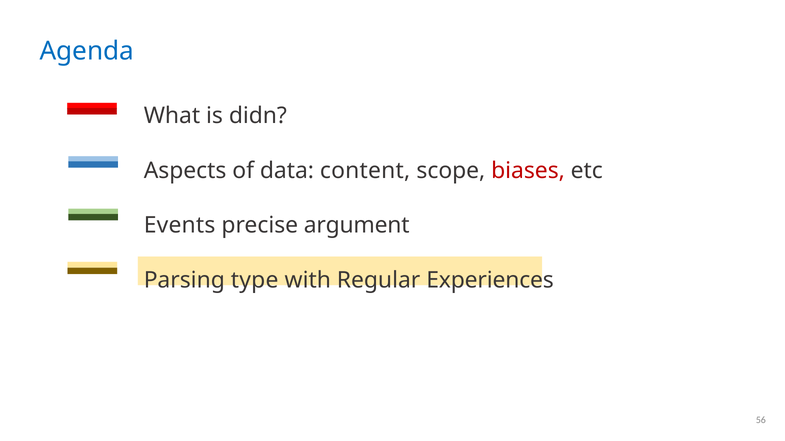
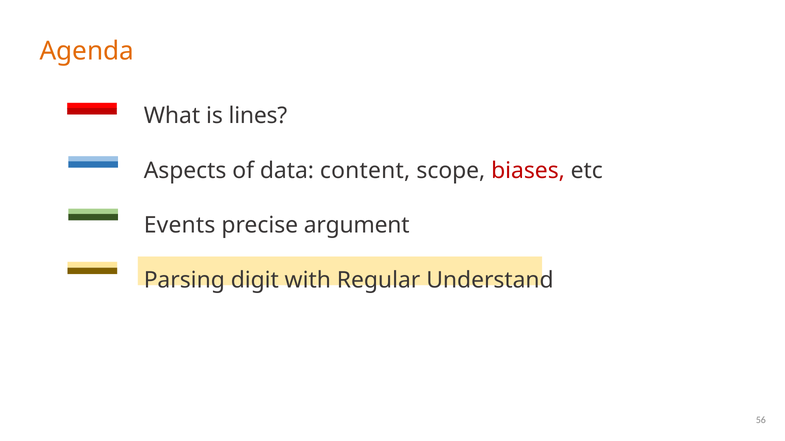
Agenda colour: blue -> orange
didn: didn -> lines
type: type -> digit
Experiences: Experiences -> Understand
